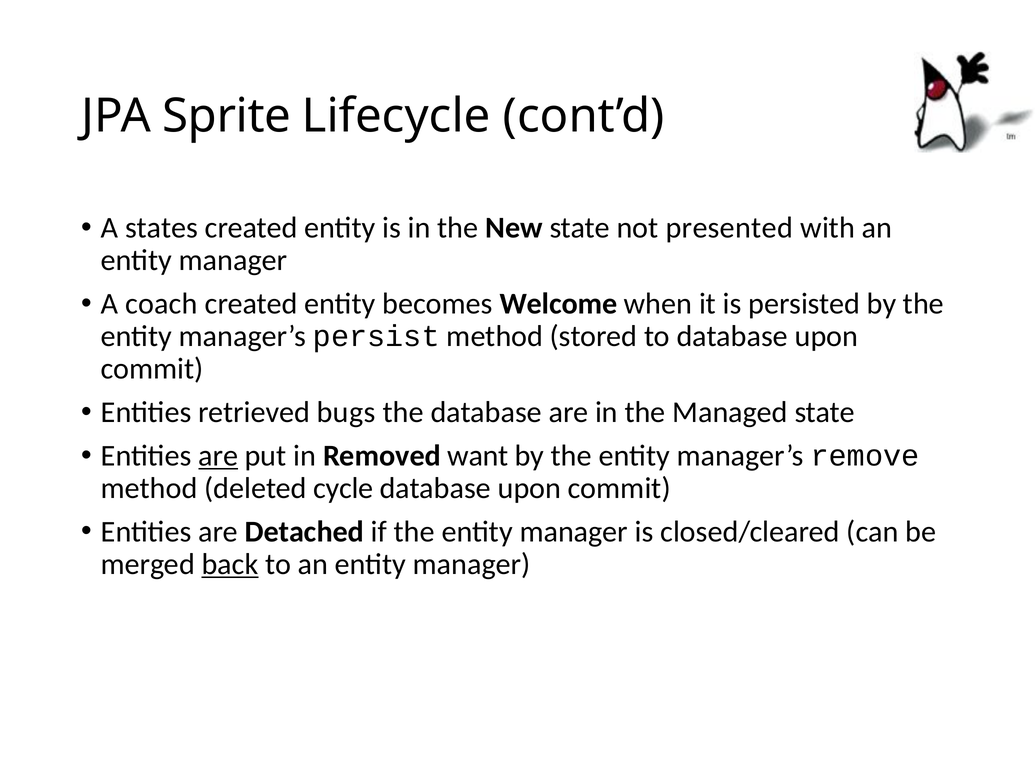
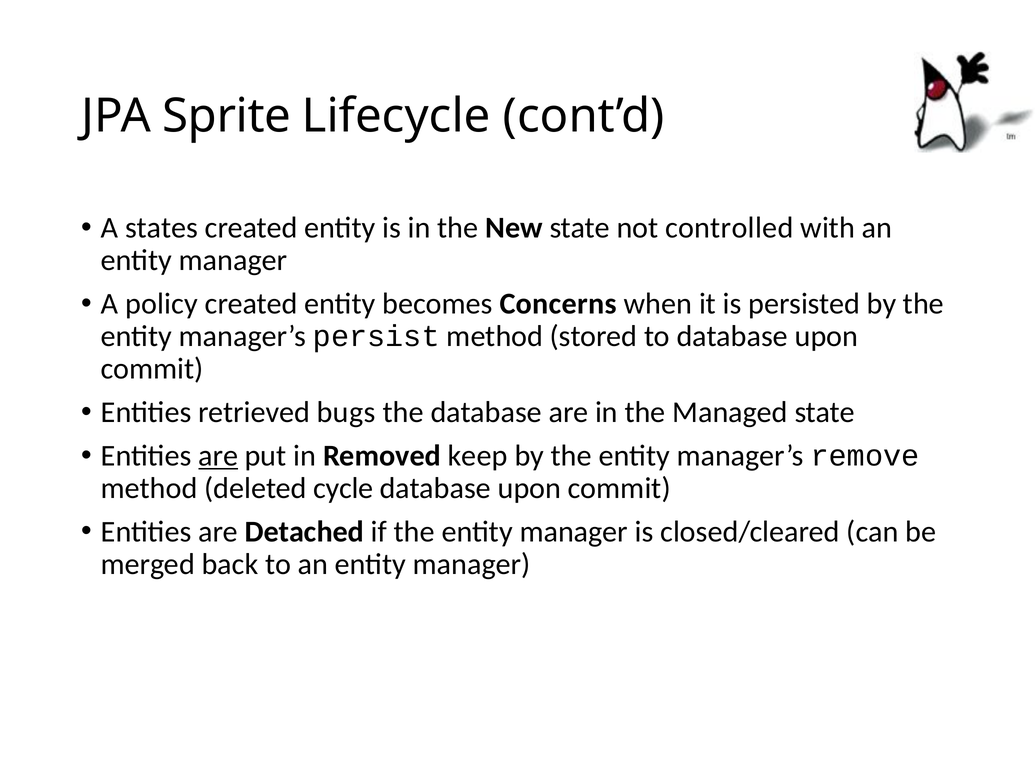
presented: presented -> controlled
coach: coach -> policy
Welcome: Welcome -> Concerns
want: want -> keep
back underline: present -> none
